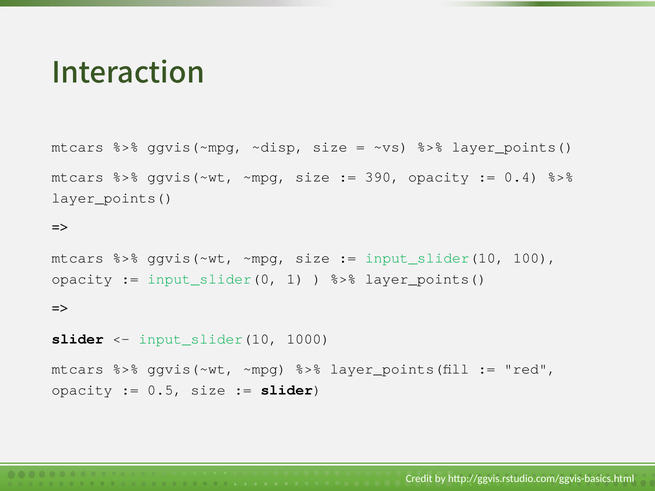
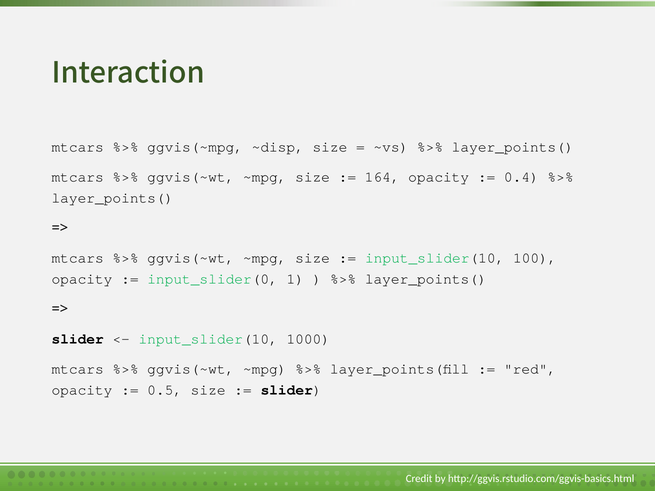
390: 390 -> 164
